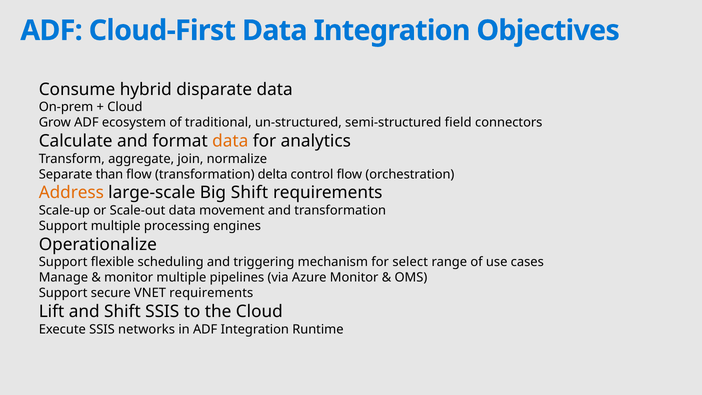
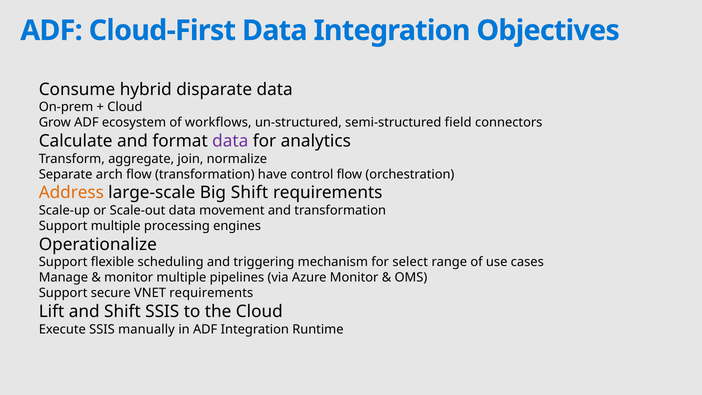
traditional: traditional -> workflows
data at (230, 141) colour: orange -> purple
than: than -> arch
delta: delta -> have
networks: networks -> manually
